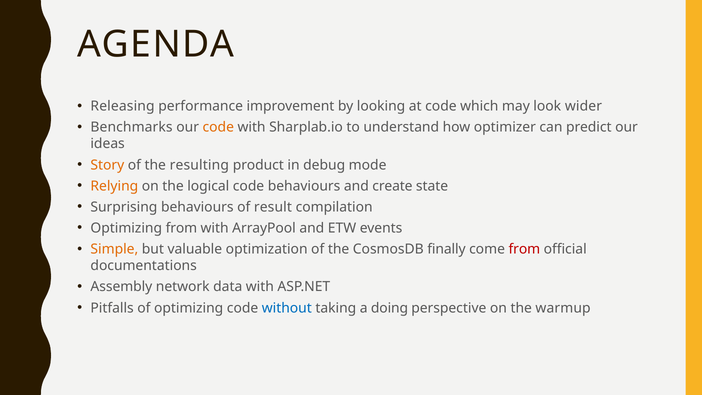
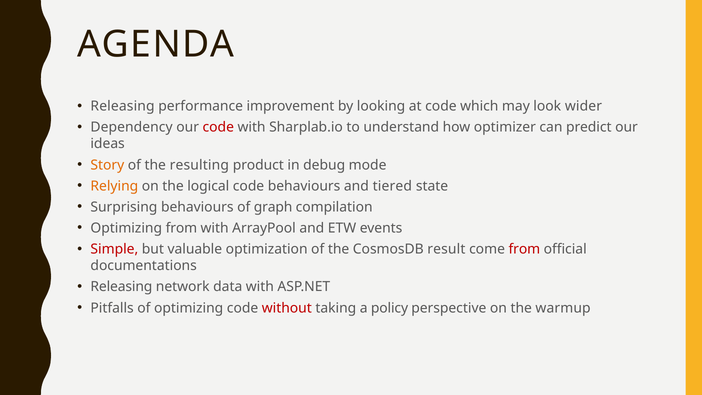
Benchmarks: Benchmarks -> Dependency
code at (218, 127) colour: orange -> red
create: create -> tiered
result: result -> graph
Simple colour: orange -> red
finally: finally -> result
Assembly at (121, 287): Assembly -> Releasing
without colour: blue -> red
doing: doing -> policy
